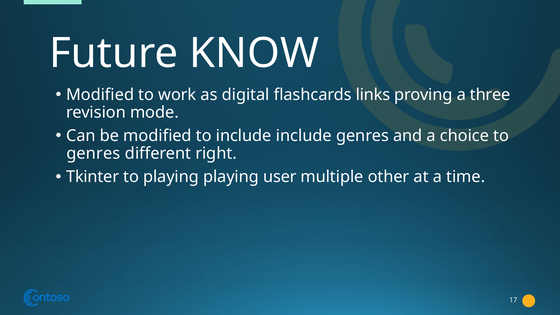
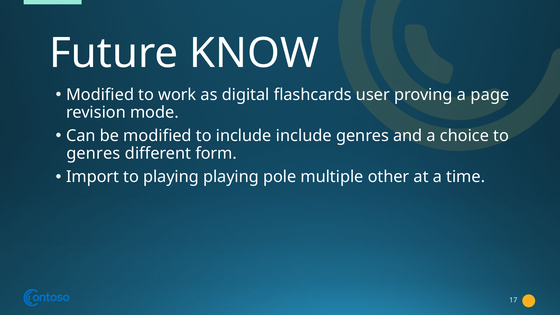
links: links -> user
three: three -> page
right: right -> form
Tkinter: Tkinter -> Import
user: user -> pole
